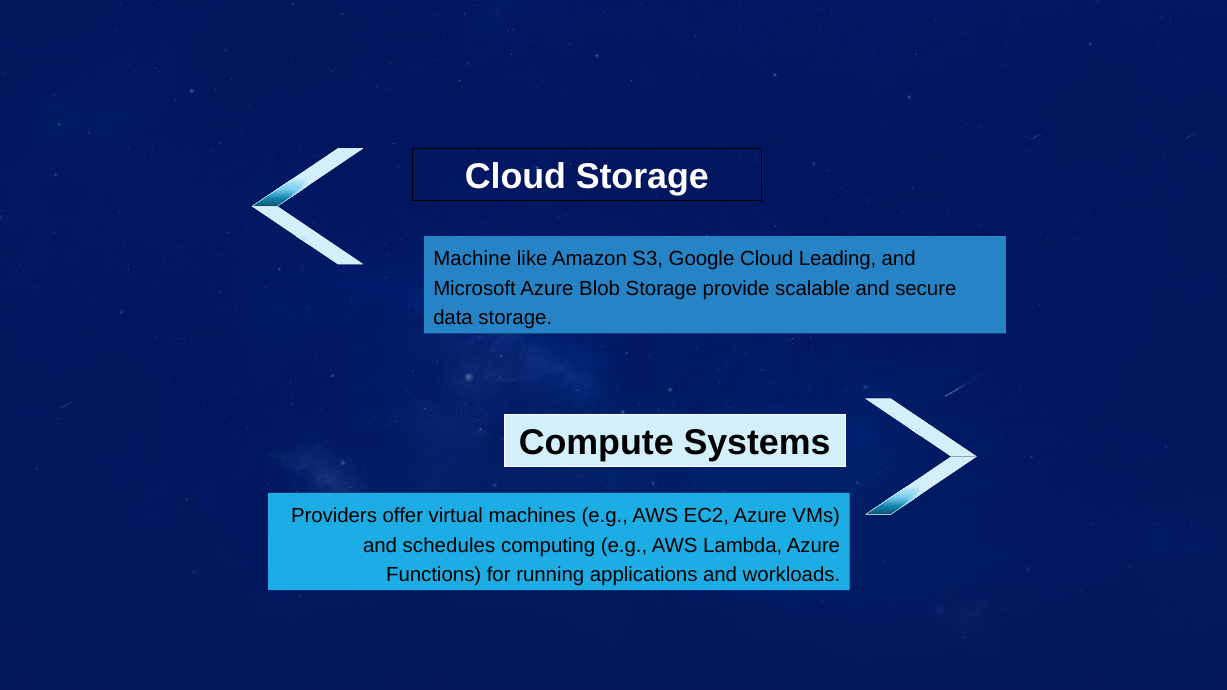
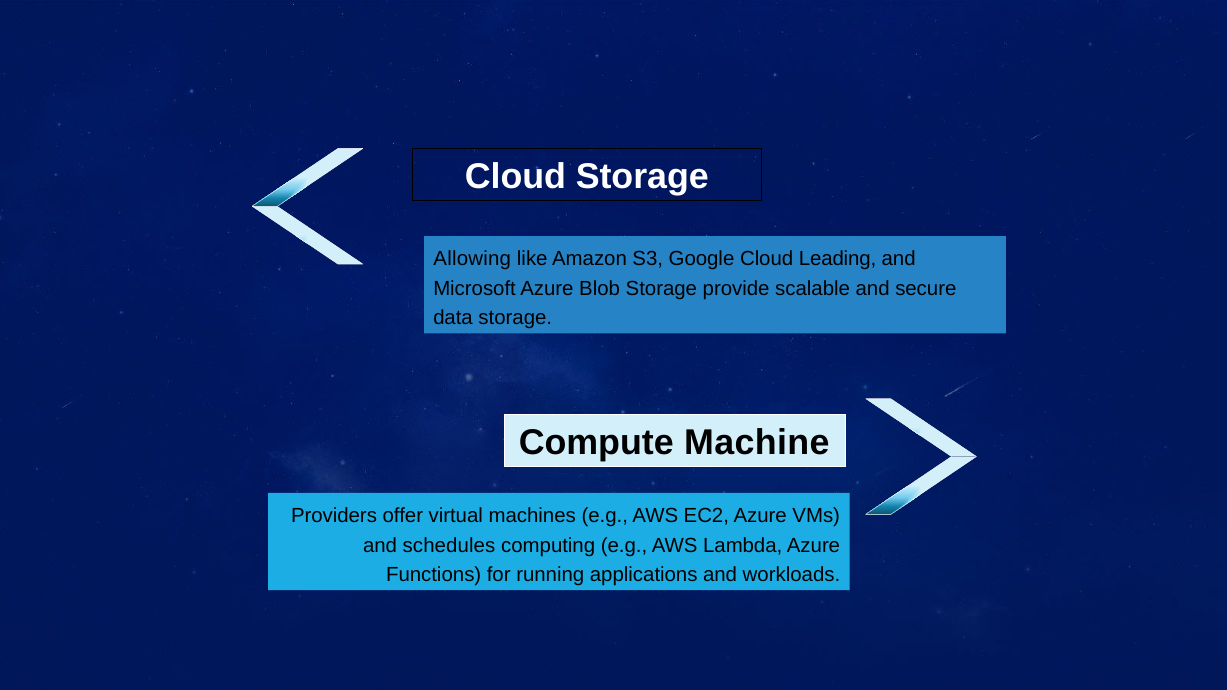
Machine: Machine -> Allowing
Systems: Systems -> Machine
